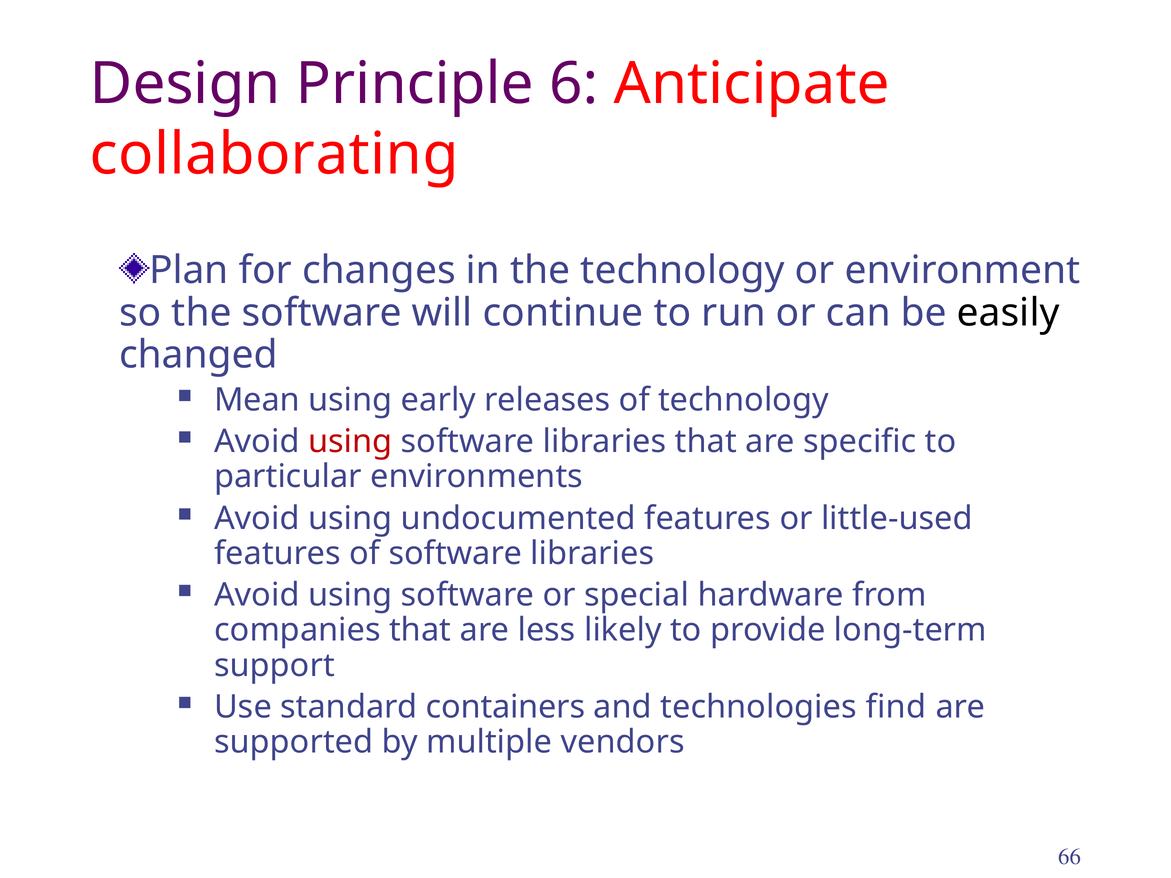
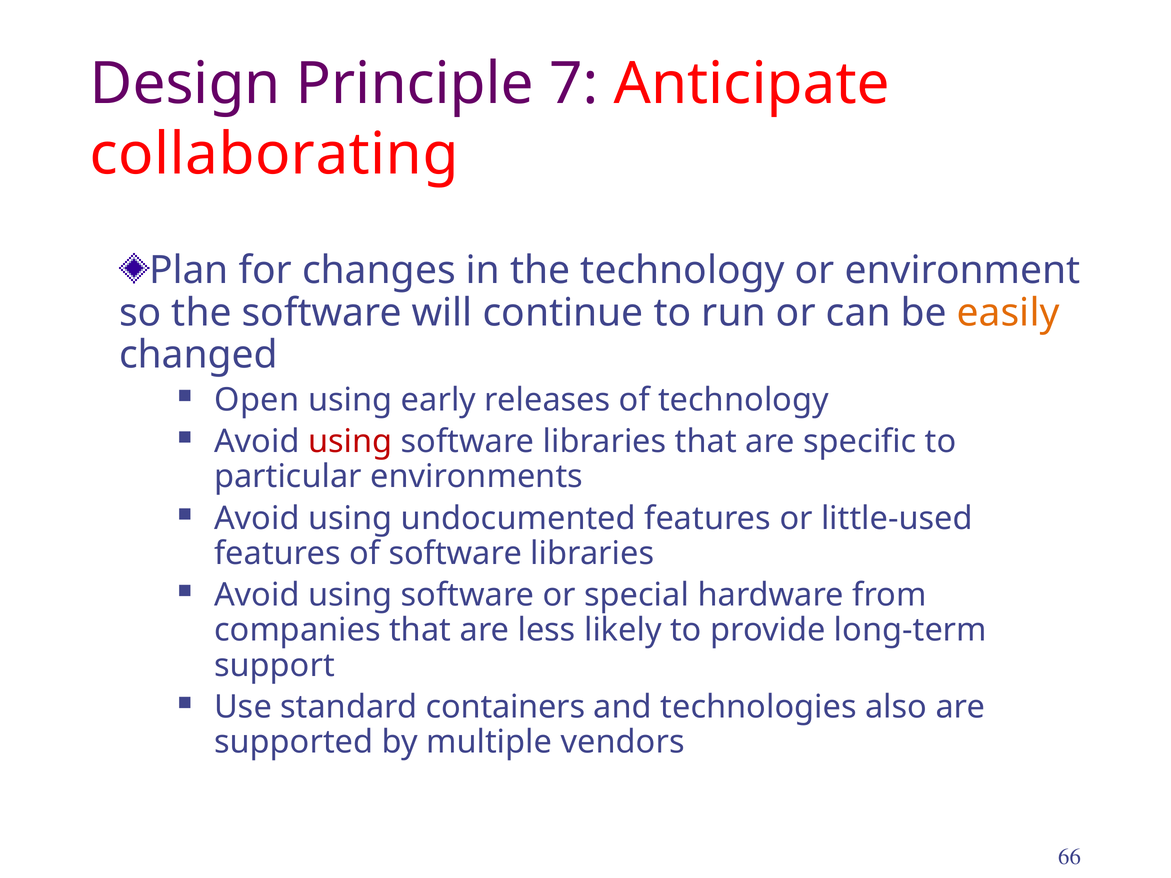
6: 6 -> 7
easily colour: black -> orange
Mean: Mean -> Open
find: find -> also
